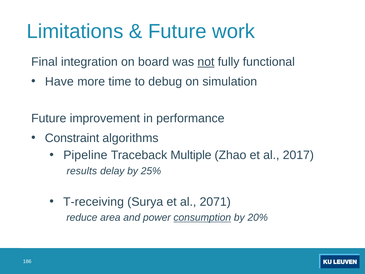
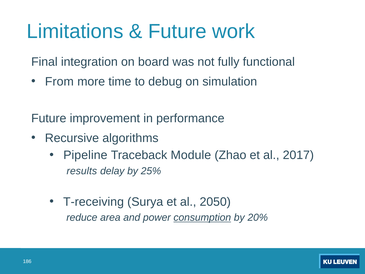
not underline: present -> none
Have: Have -> From
Constraint: Constraint -> Recursive
Multiple: Multiple -> Module
2071: 2071 -> 2050
